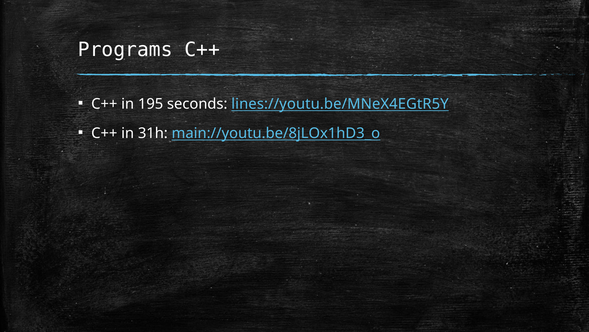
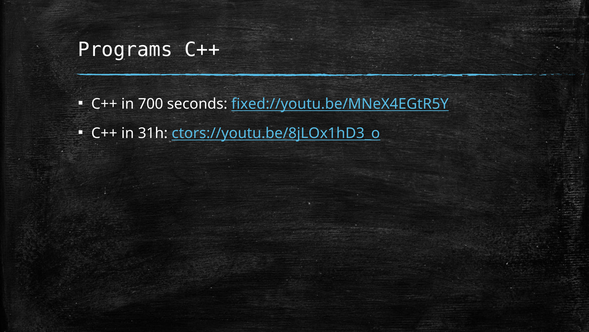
195: 195 -> 700
lines://youtu.be/MNeX4EGtR5Y: lines://youtu.be/MNeX4EGtR5Y -> fixed://youtu.be/MNeX4EGtR5Y
main://youtu.be/8jLOx1hD3_o: main://youtu.be/8jLOx1hD3_o -> ctors://youtu.be/8jLOx1hD3_o
